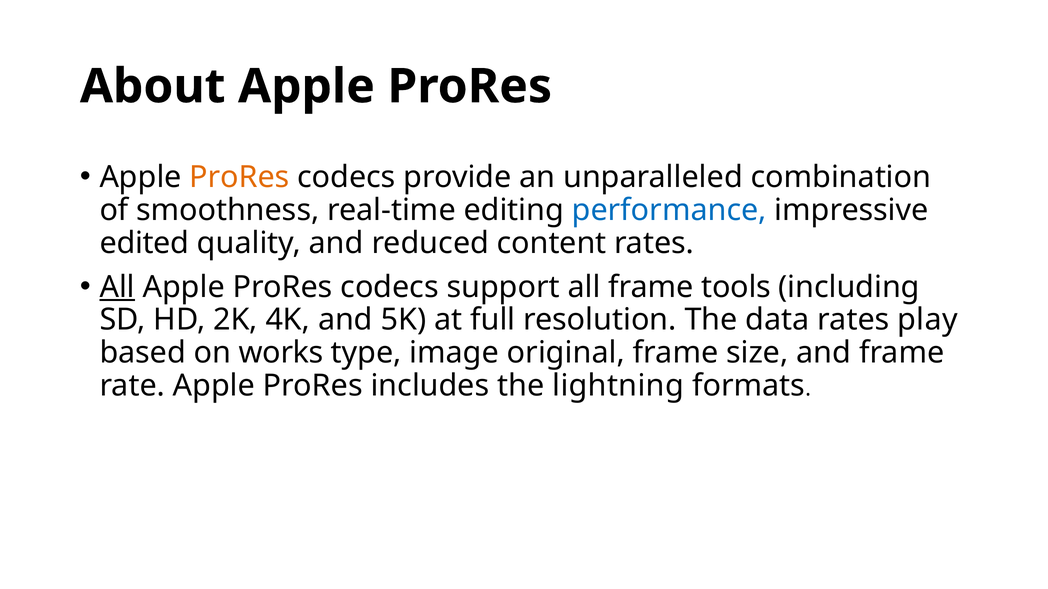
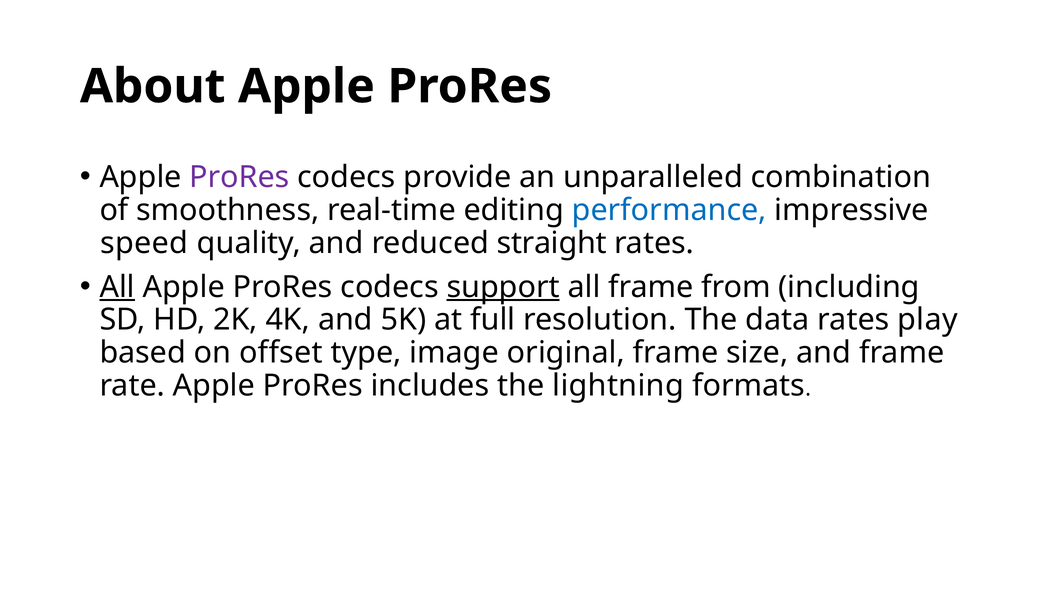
ProRes at (239, 177) colour: orange -> purple
edited: edited -> speed
content: content -> straight
support underline: none -> present
tools: tools -> from
works: works -> offset
